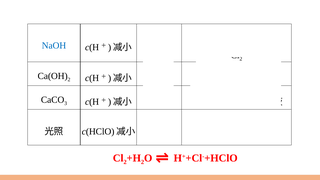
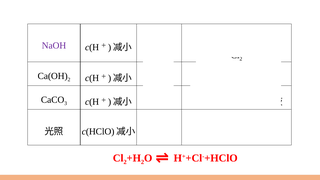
NaOH at (54, 46) colour: blue -> purple
